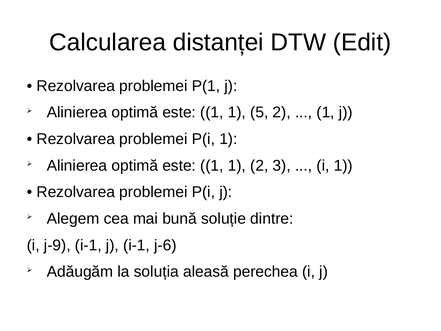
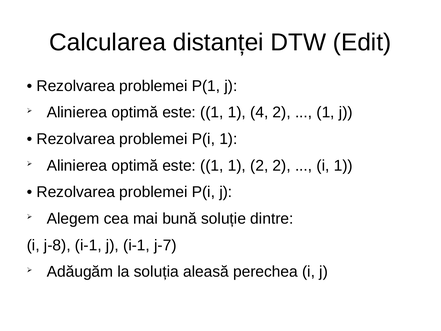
5: 5 -> 4
2 3: 3 -> 2
j-9: j-9 -> j-8
j-6: j-6 -> j-7
